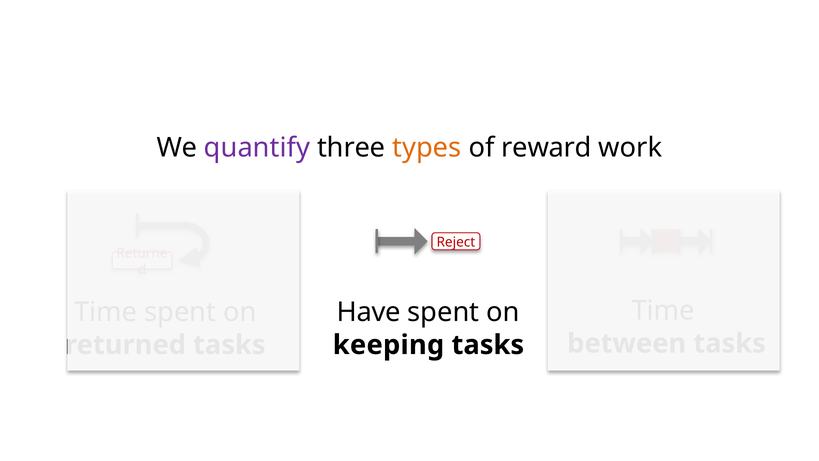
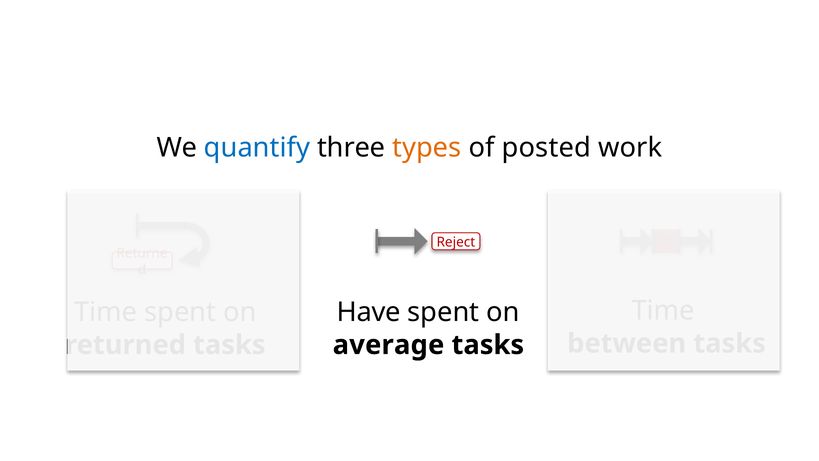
quantify colour: purple -> blue
reward: reward -> posted
keeping: keeping -> average
